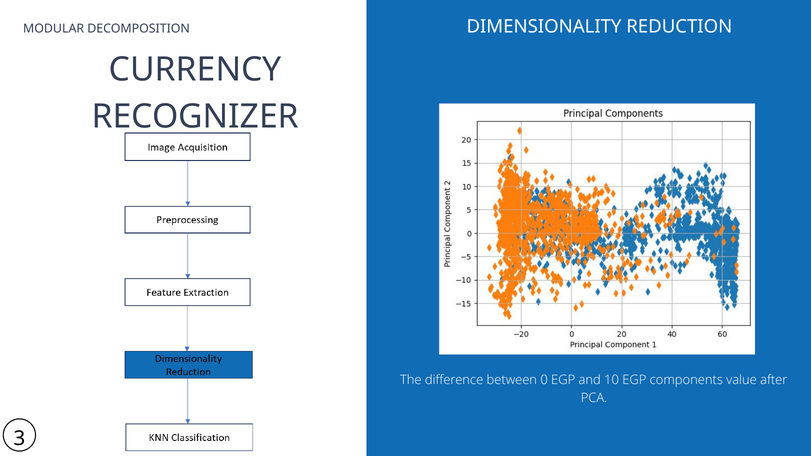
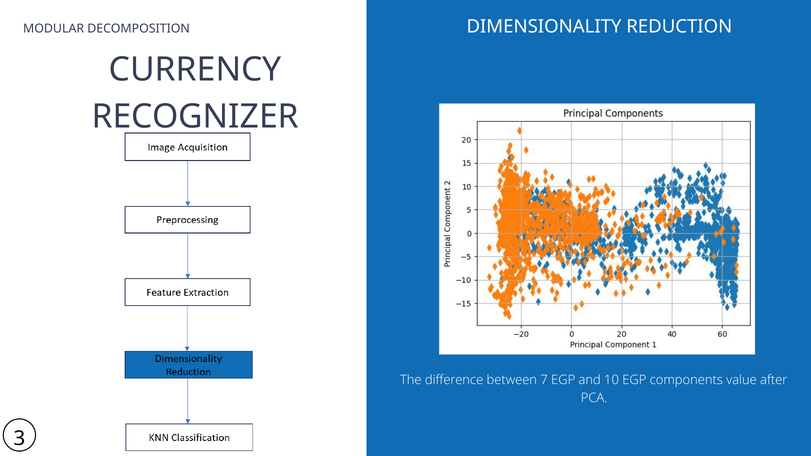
0: 0 -> 7
